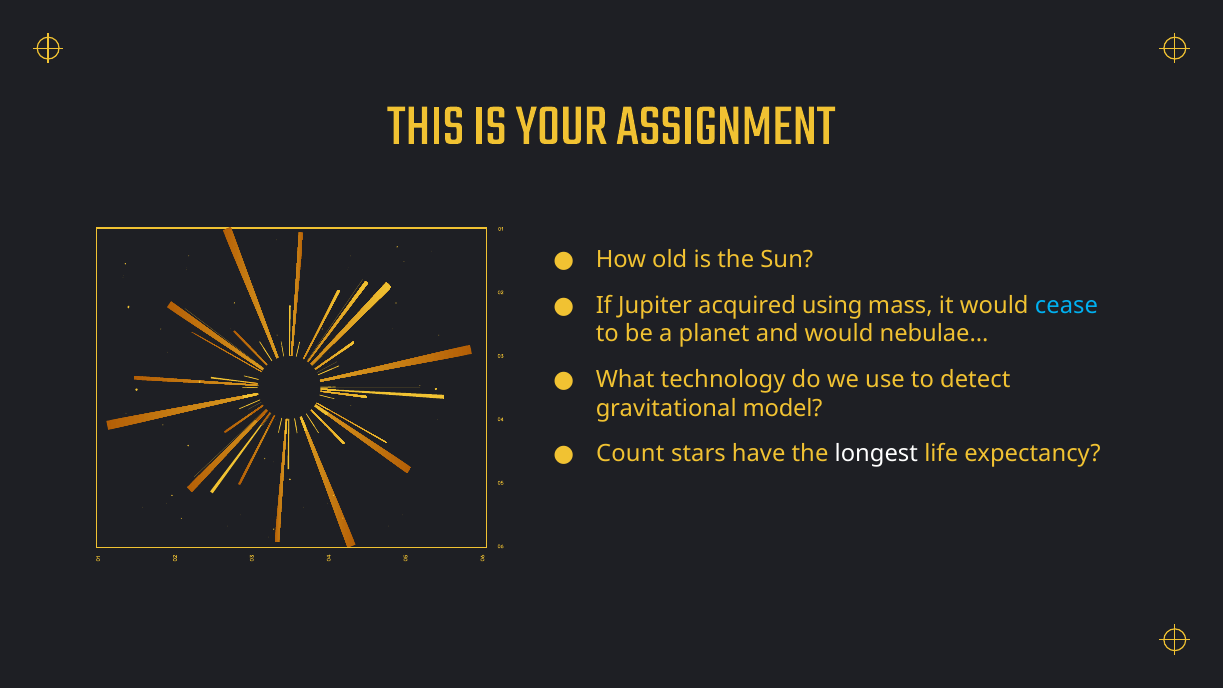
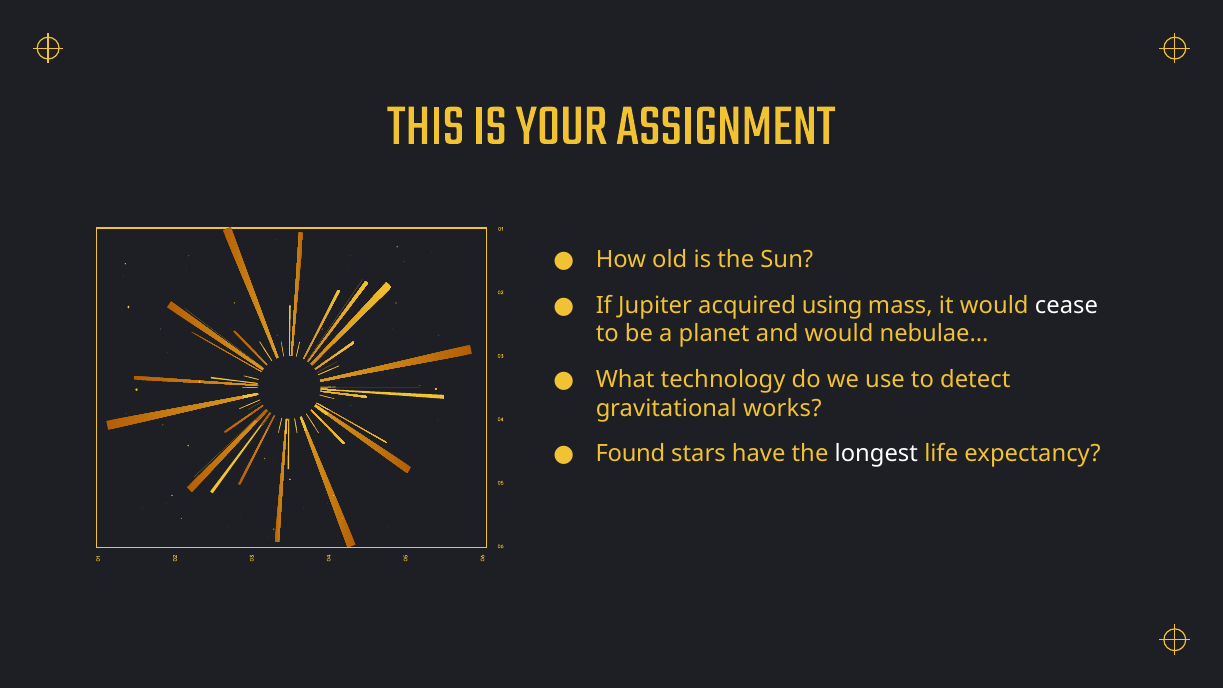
cease colour: light blue -> white
model: model -> works
Count: Count -> Found
